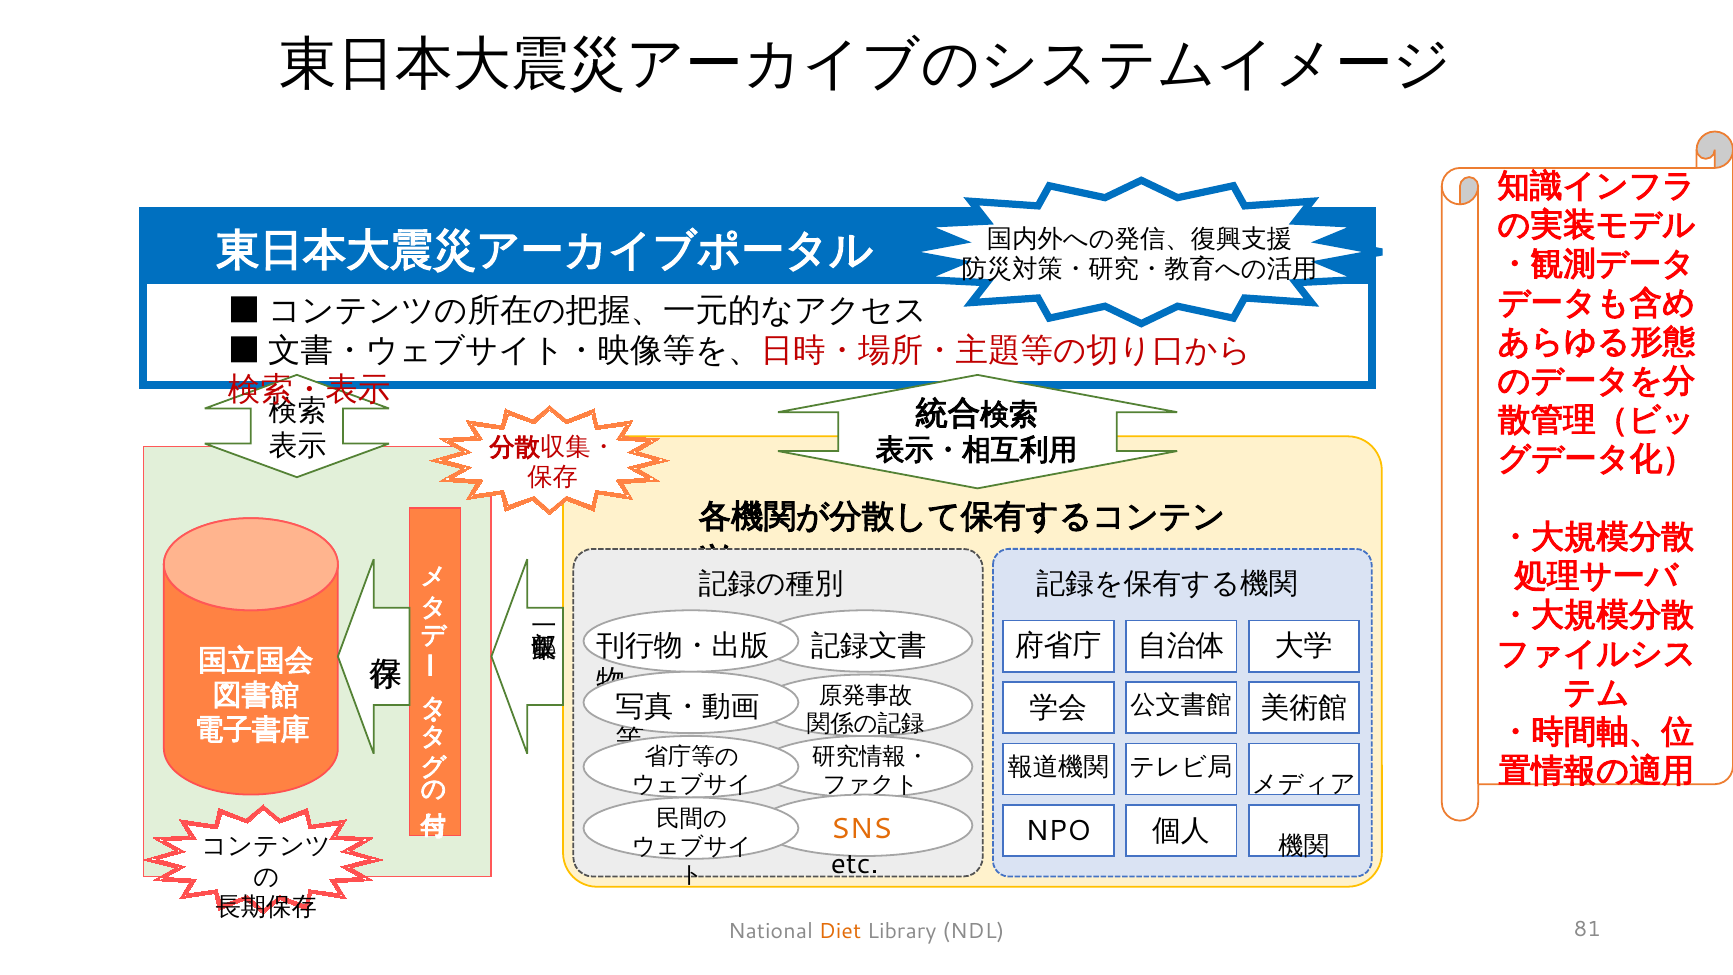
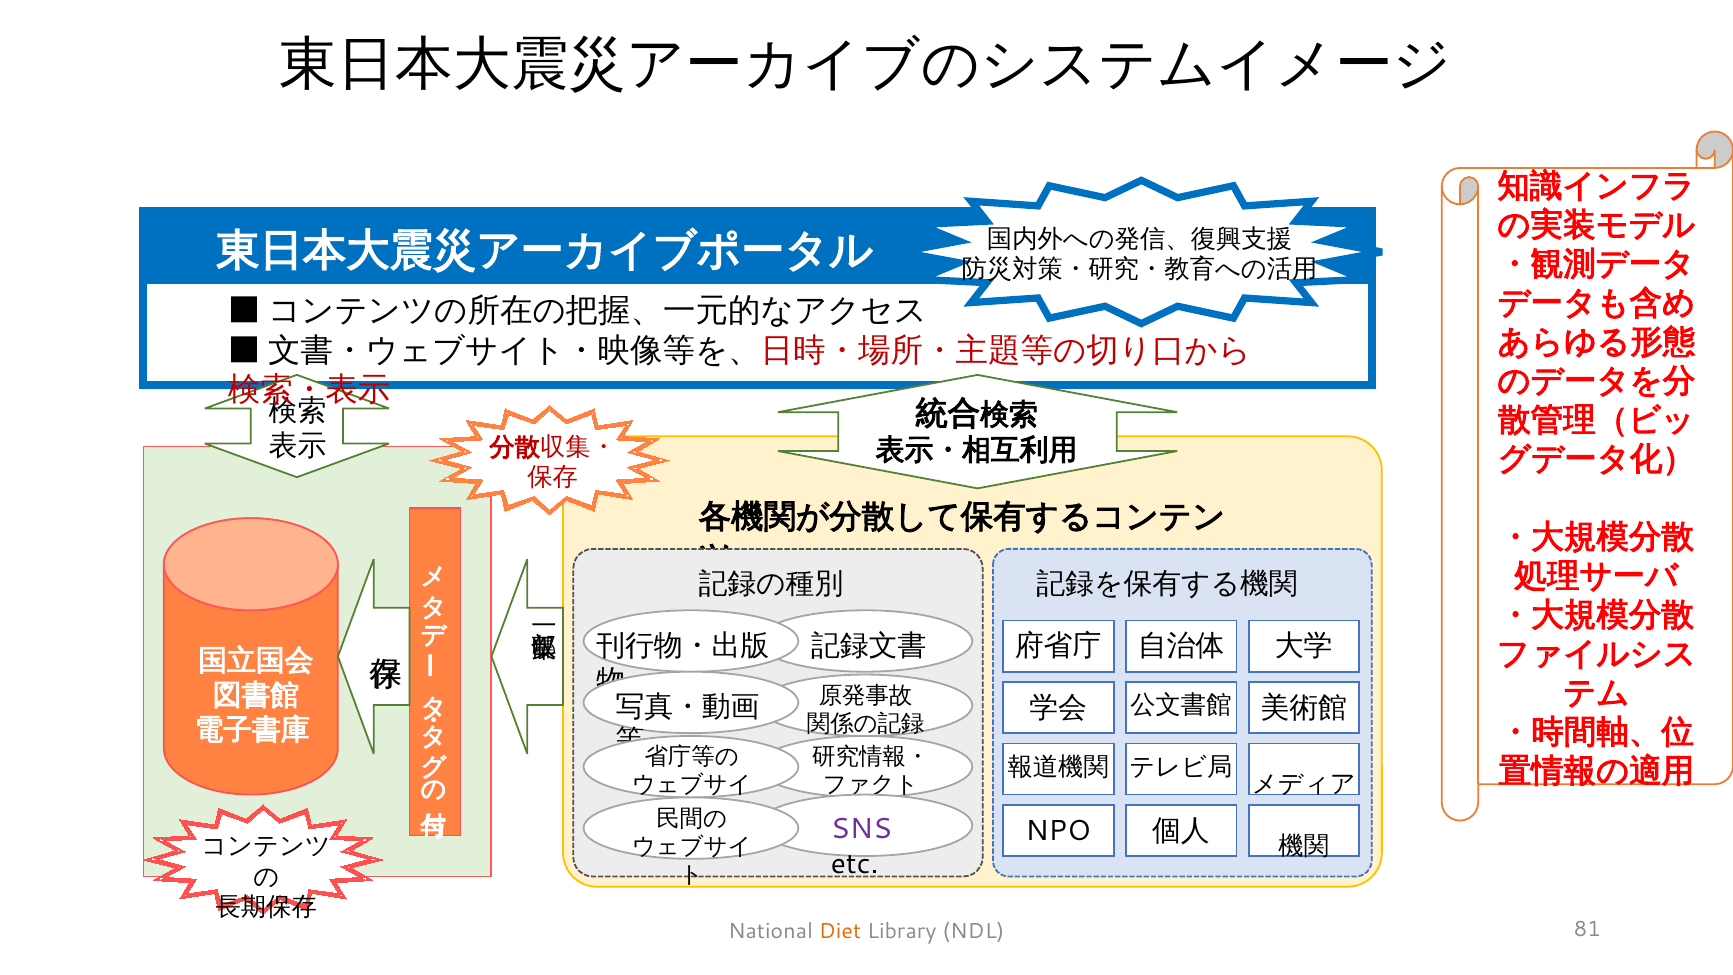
SNS colour: orange -> purple
